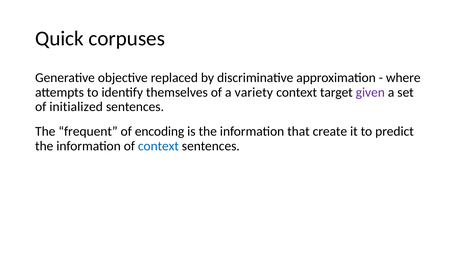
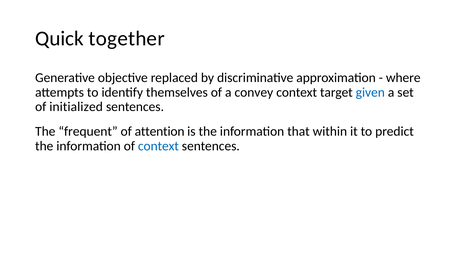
corpuses: corpuses -> together
variety: variety -> convey
given colour: purple -> blue
encoding: encoding -> attention
create: create -> within
